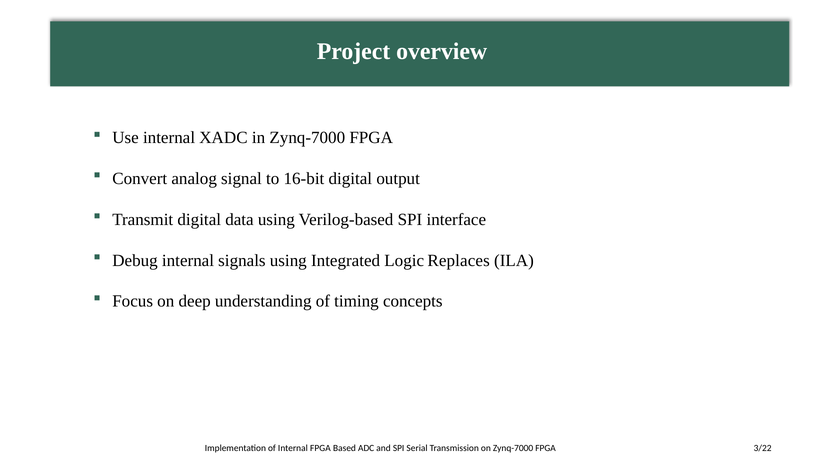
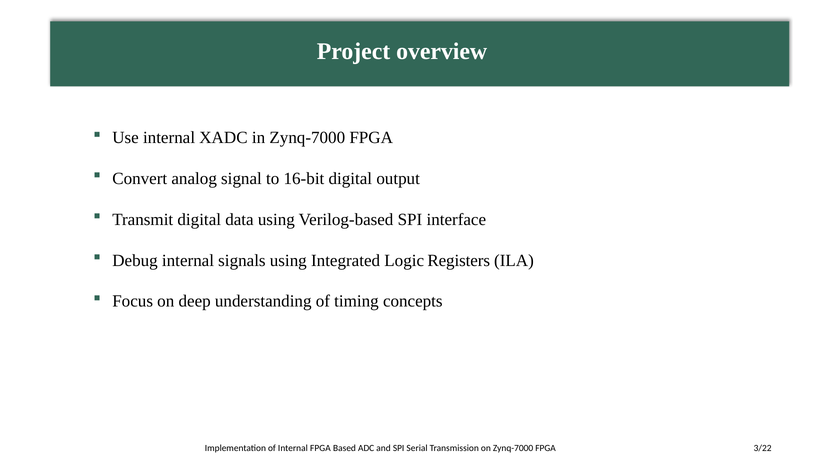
Replaces: Replaces -> Registers
